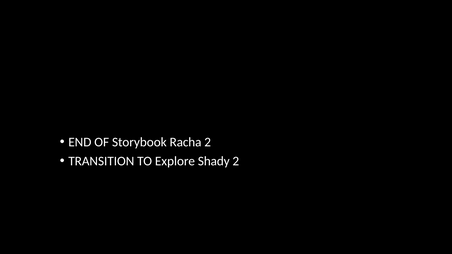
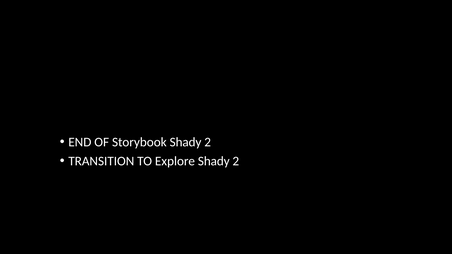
Storybook Racha: Racha -> Shady
